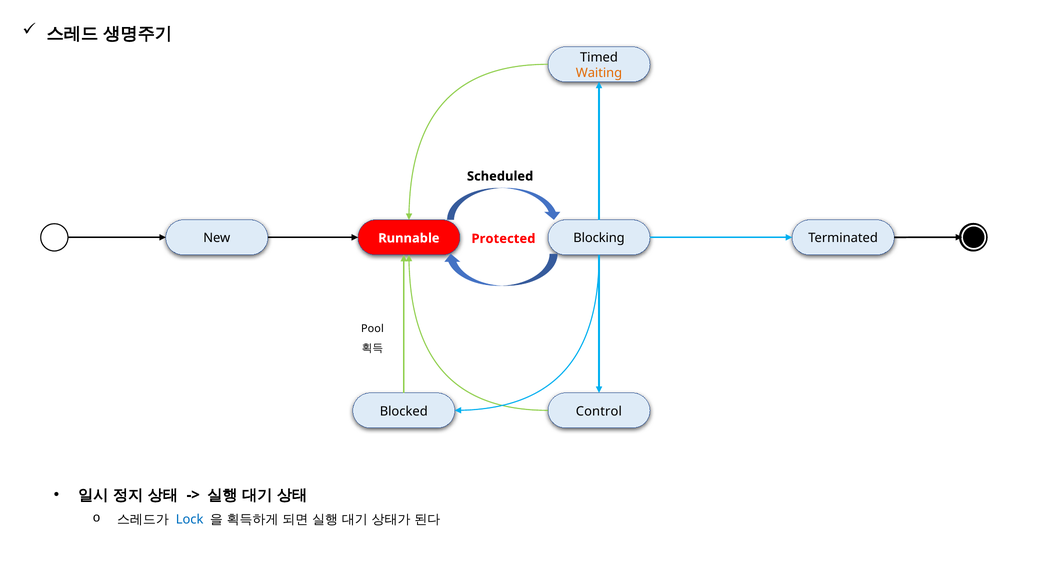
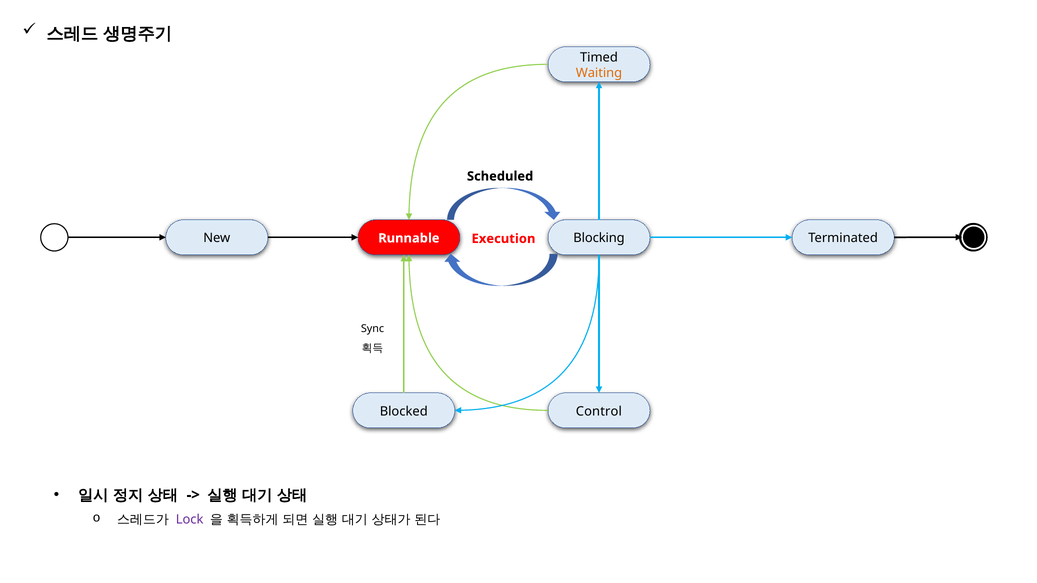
Protected: Protected -> Execution
Pool: Pool -> Sync
Lock colour: blue -> purple
